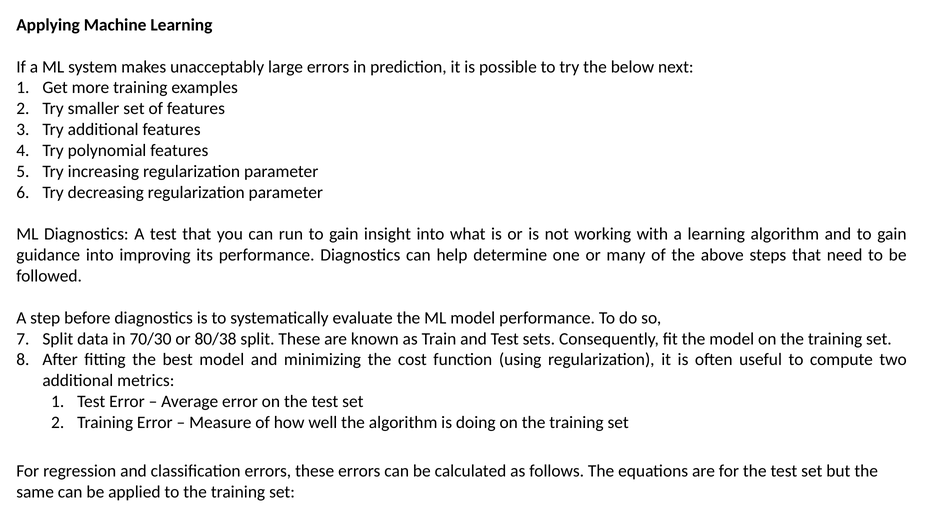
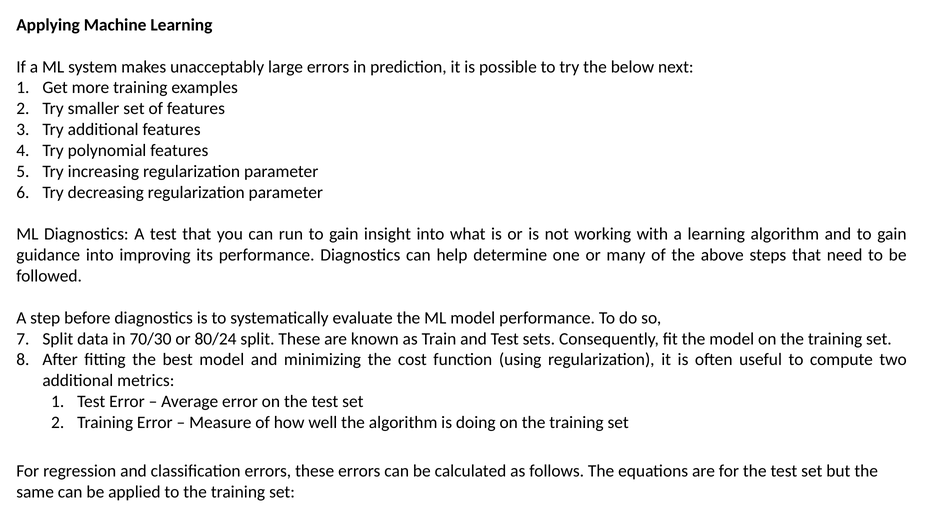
80/38: 80/38 -> 80/24
